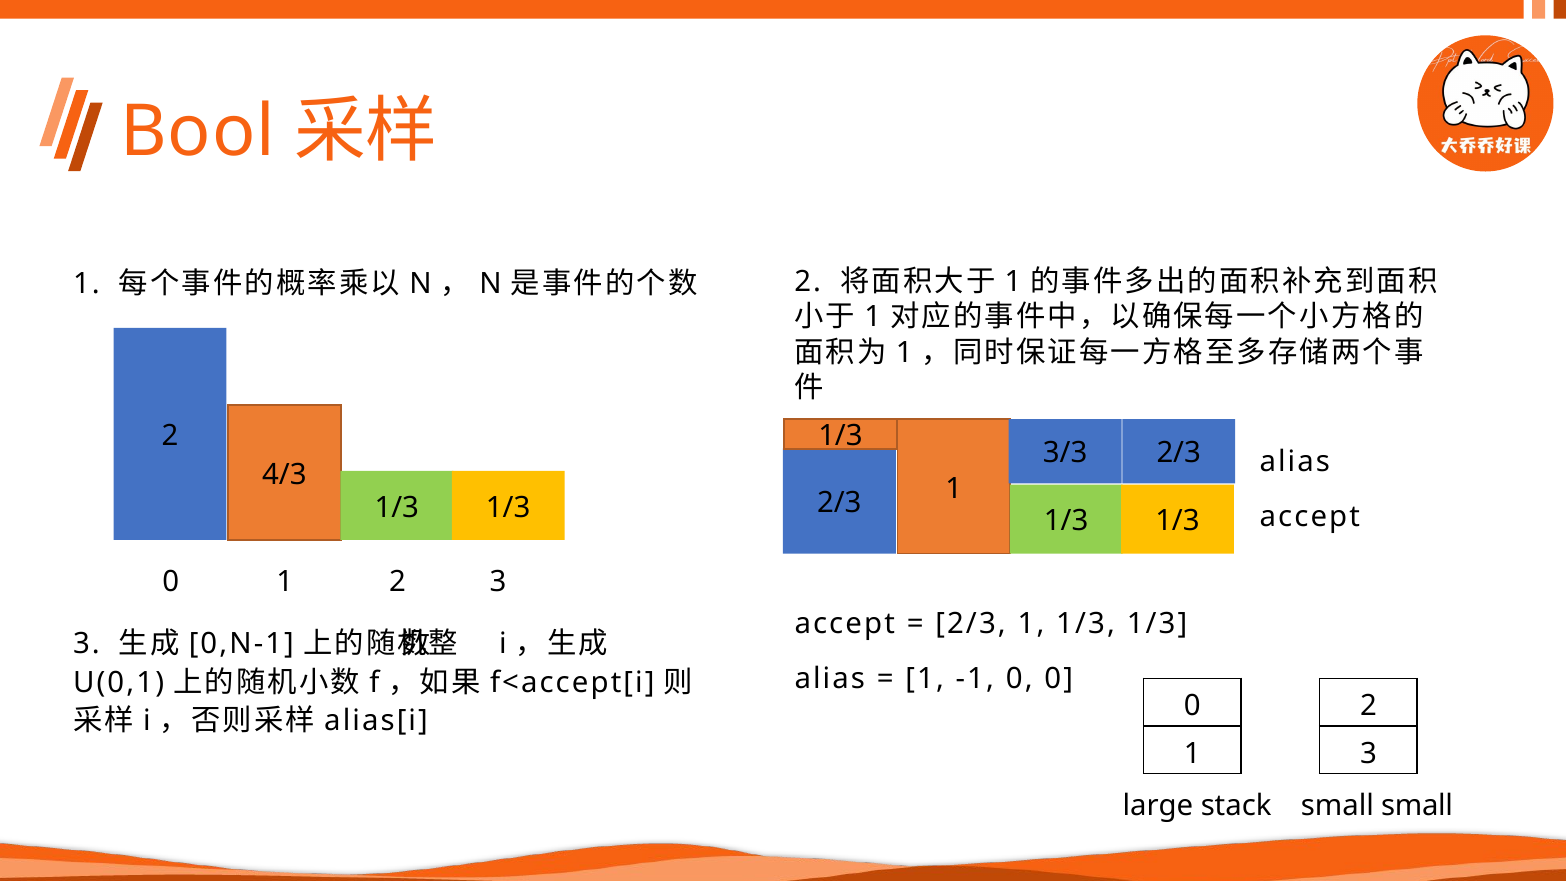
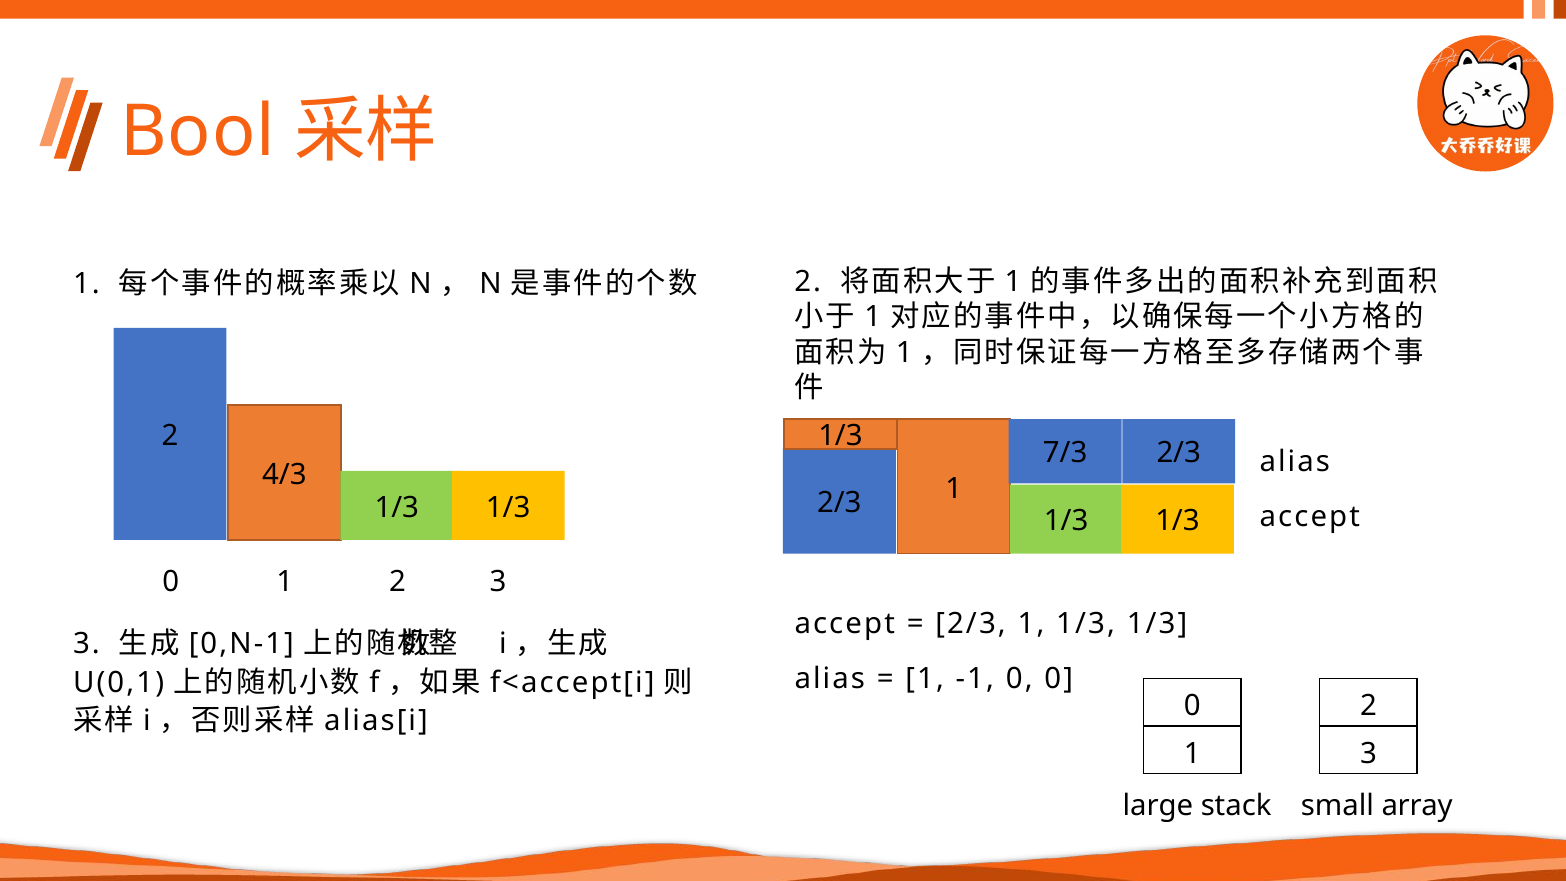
3/3: 3/3 -> 7/3
small small: small -> array
